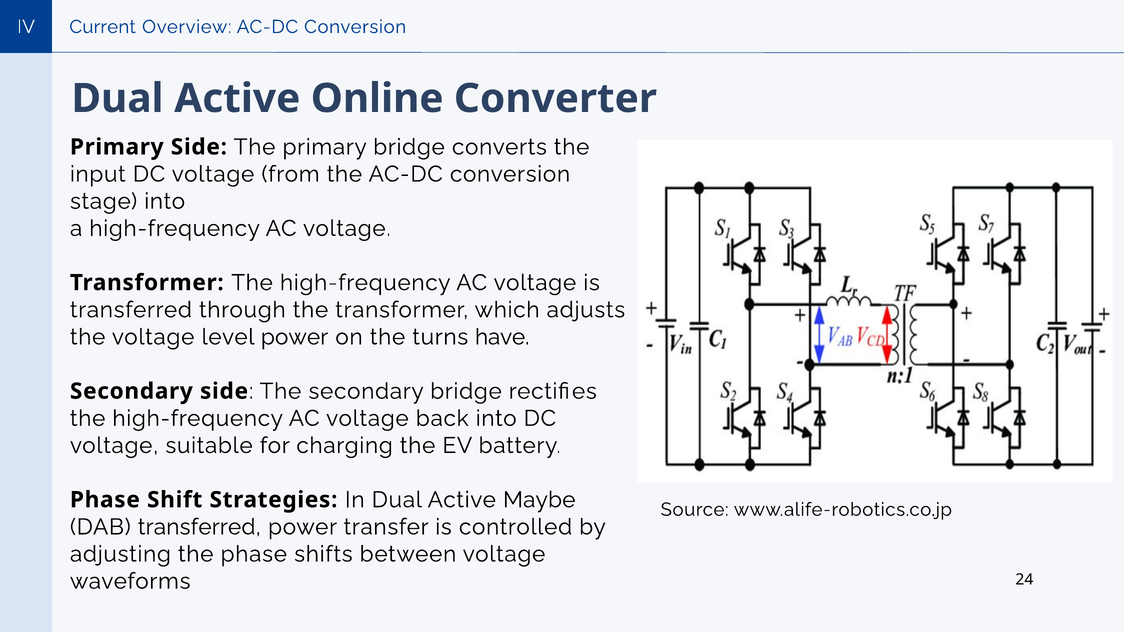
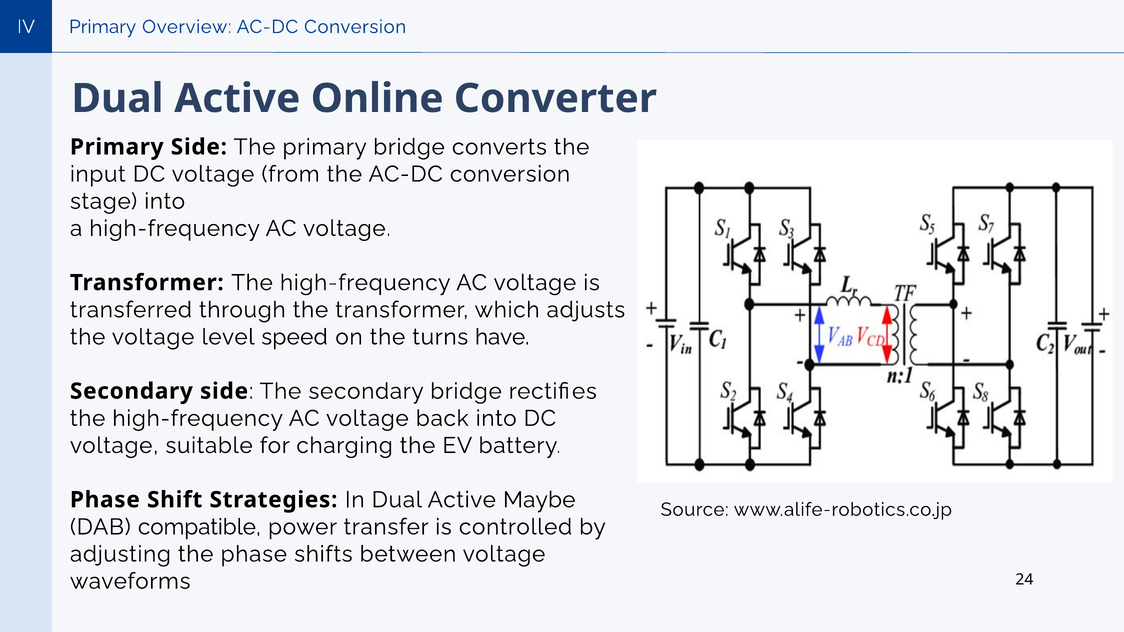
Current at (103, 27): Current -> Primary
level power: power -> speed
DAB transferred: transferred -> compatible
